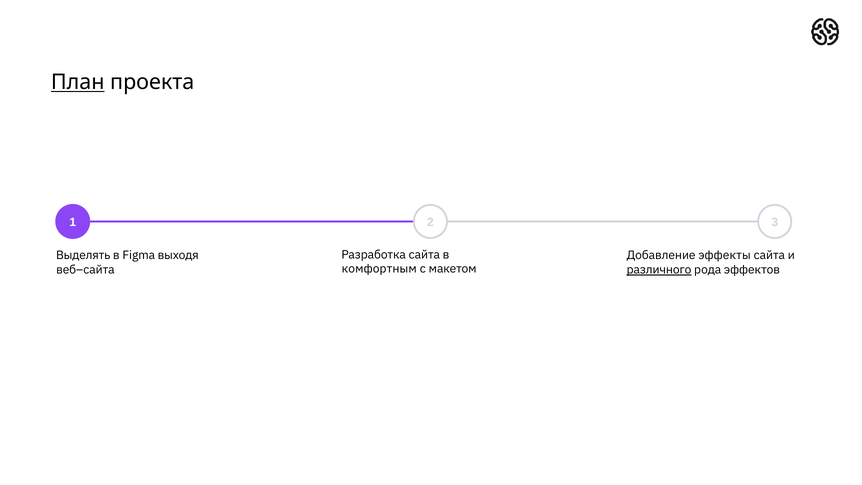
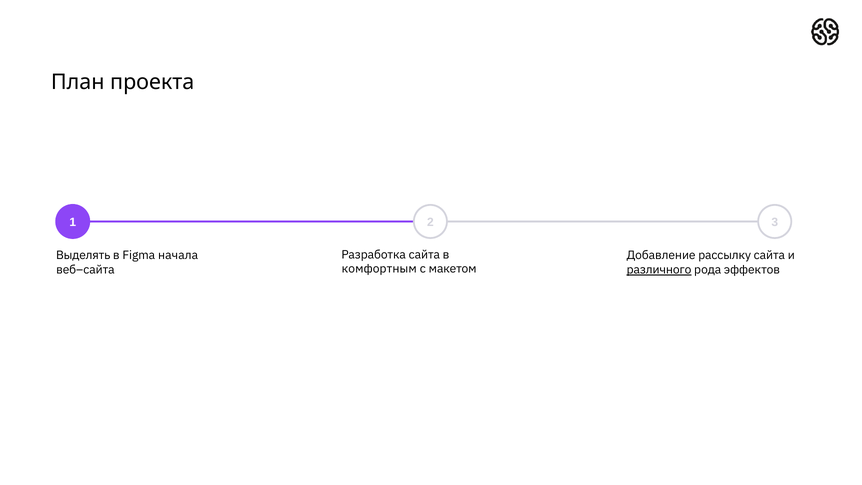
План underline: present -> none
выходя: выходя -> начала
эффекты: эффекты -> рассылку
